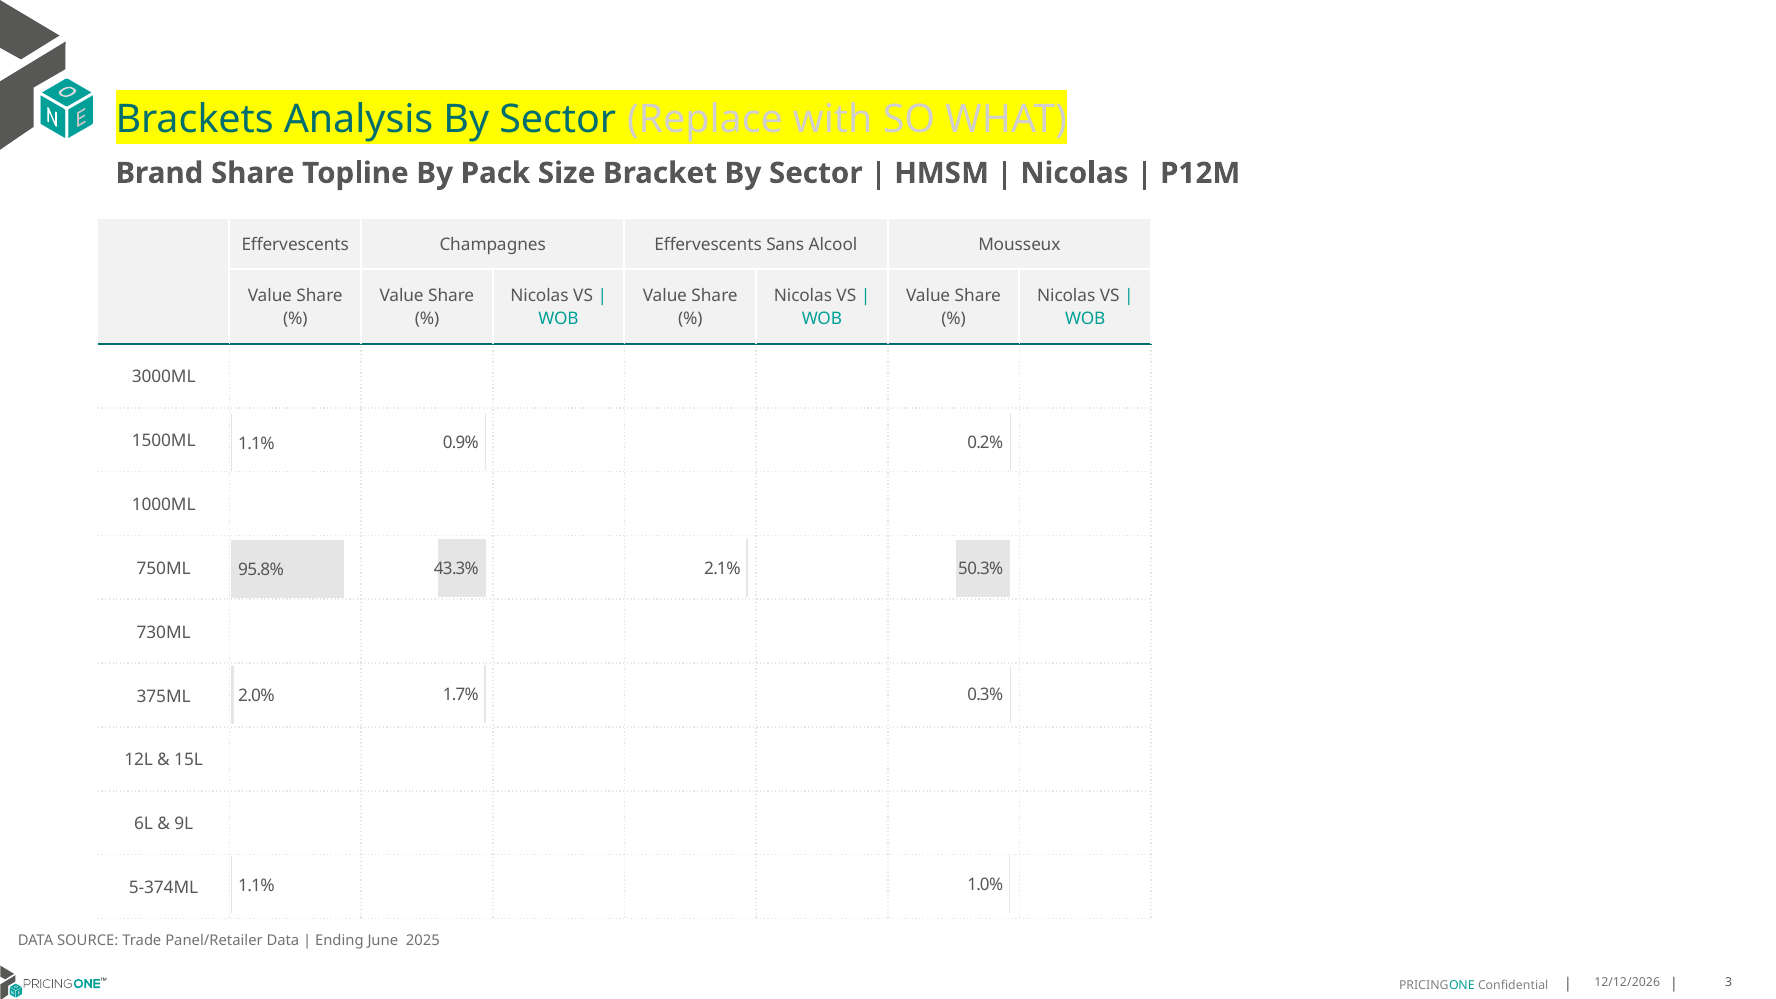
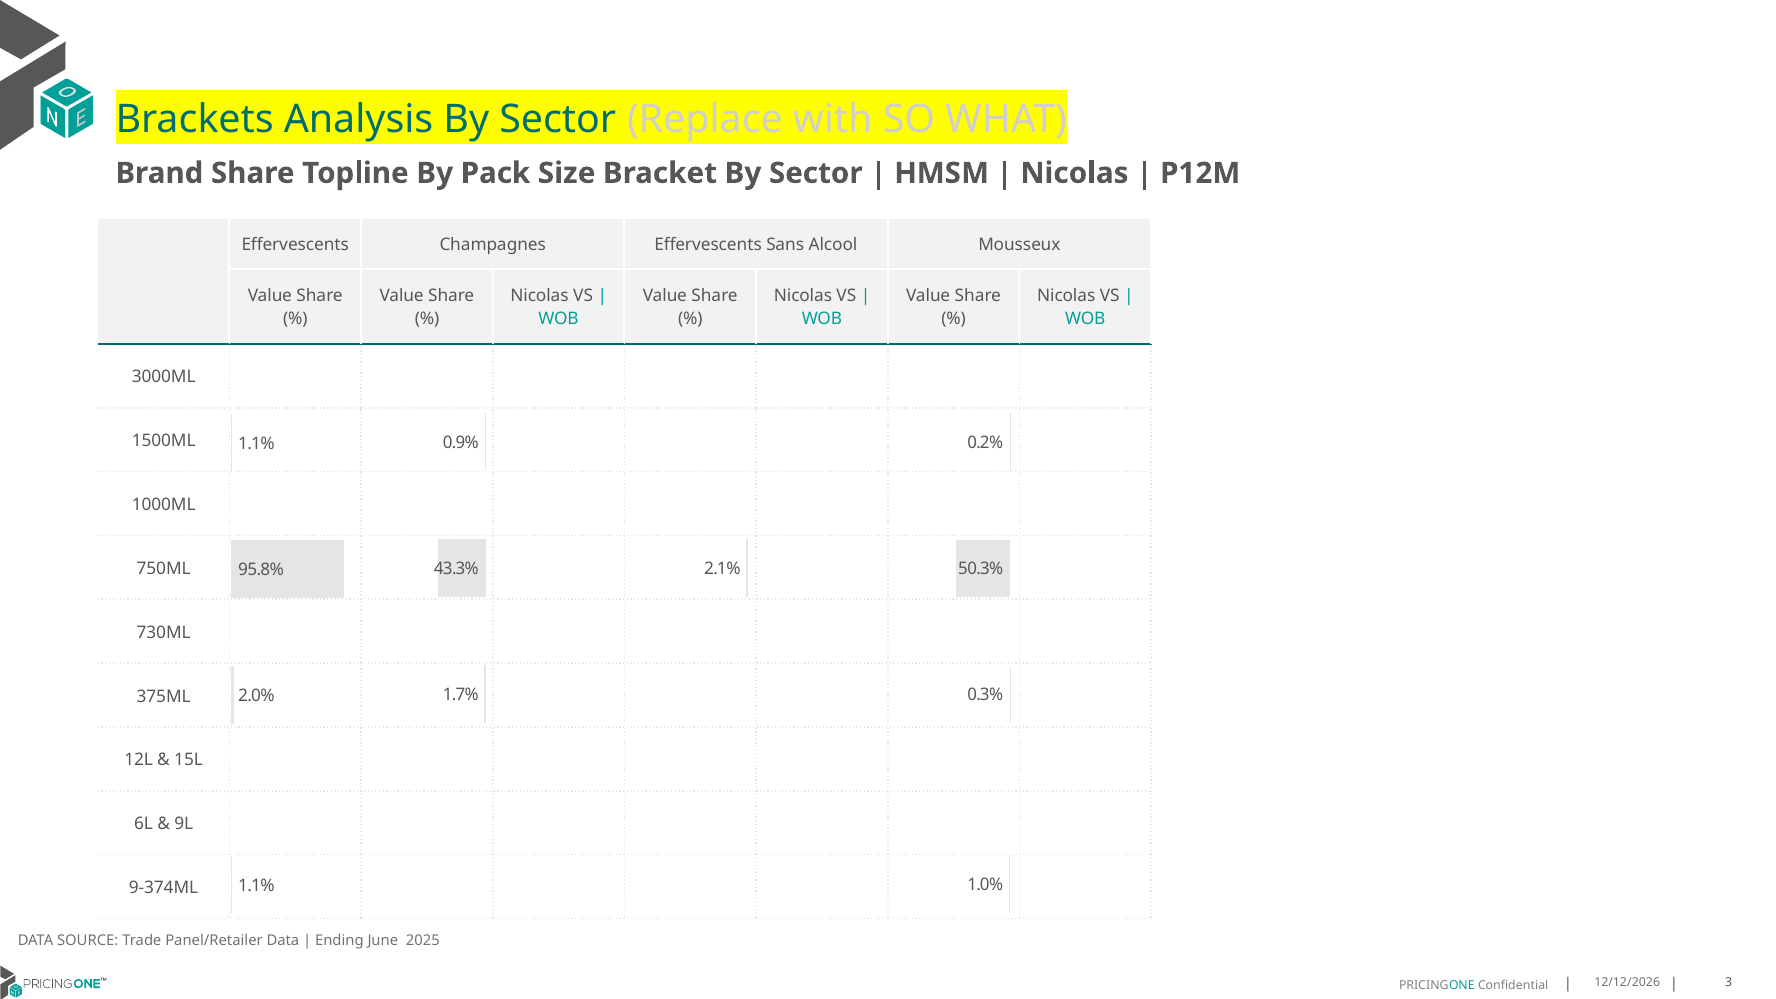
5-374ML: 5-374ML -> 9-374ML
